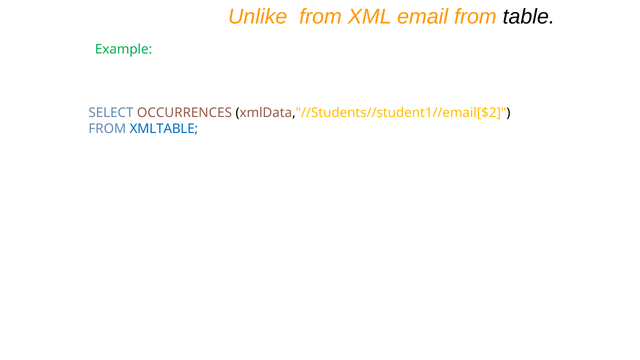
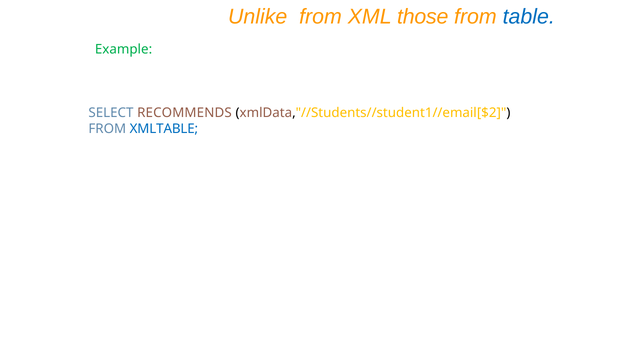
email: email -> those
table colour: black -> blue
OCCURRENCES: OCCURRENCES -> RECOMMENDS
